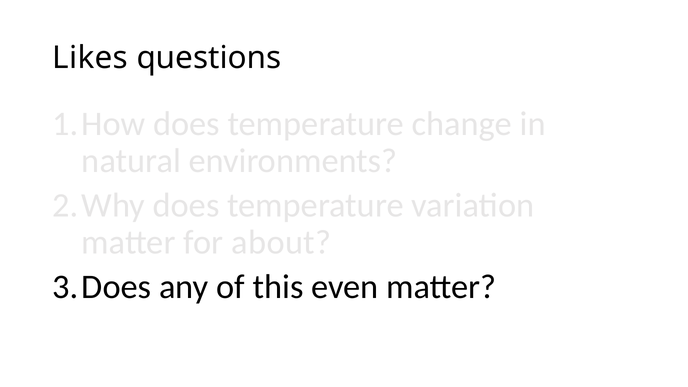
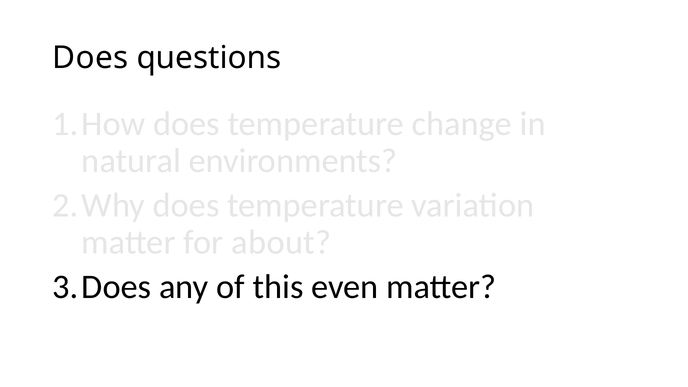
Likes at (90, 58): Likes -> Does
